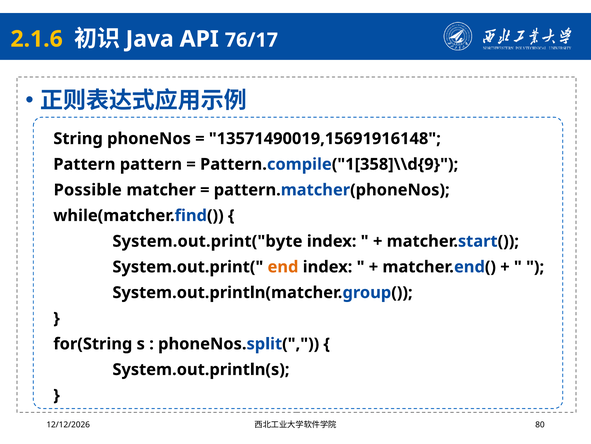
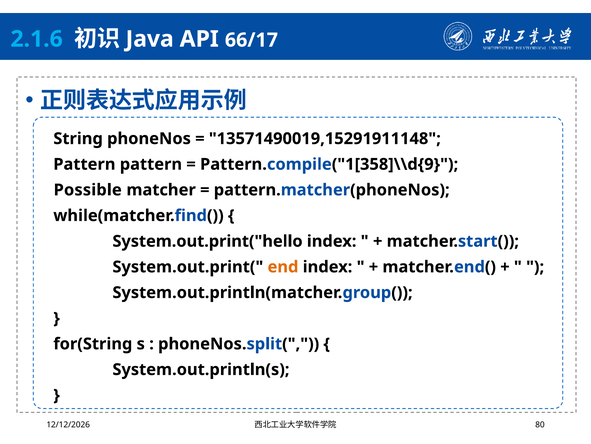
2.1.6 colour: yellow -> light blue
76/17: 76/17 -> 66/17
13571490019,15691916148: 13571490019,15691916148 -> 13571490019,15291911148
System.out.print("byte: System.out.print("byte -> System.out.print("hello
